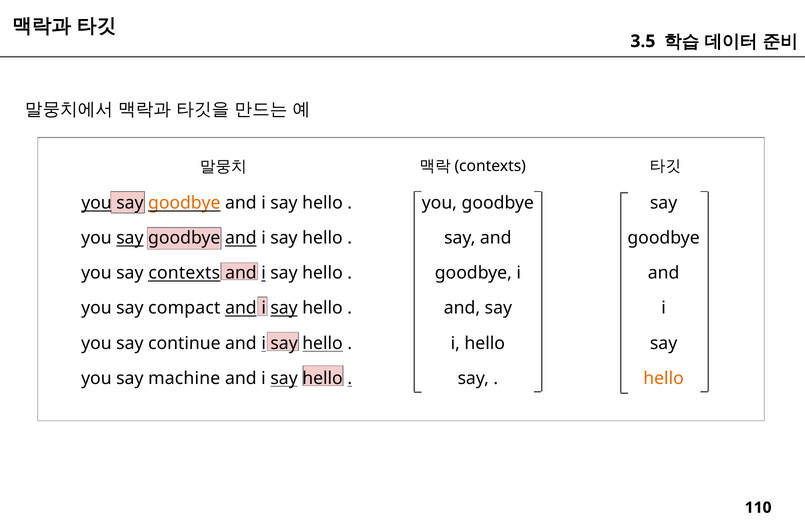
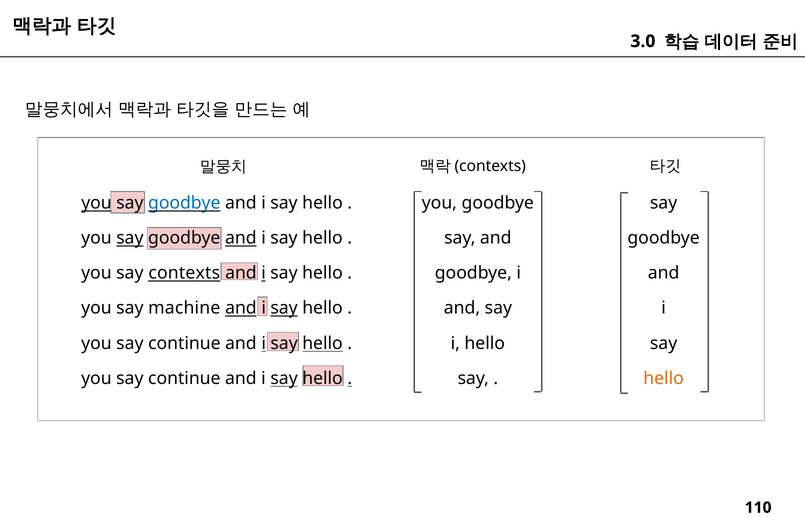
3.5: 3.5 -> 3.0
goodbye at (184, 203) colour: orange -> blue
compact: compact -> machine
machine at (184, 378): machine -> continue
